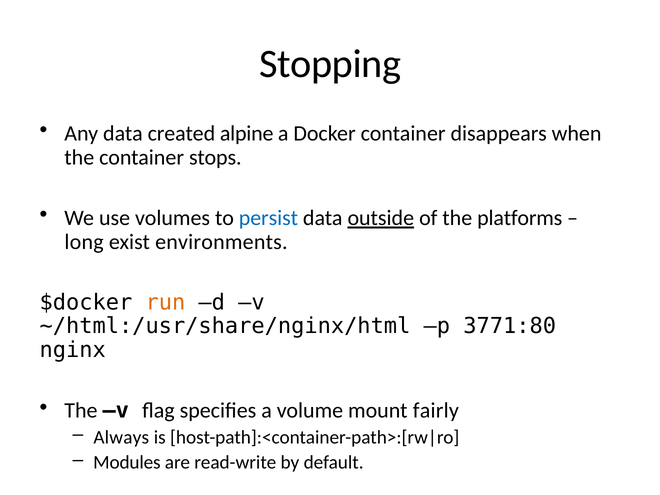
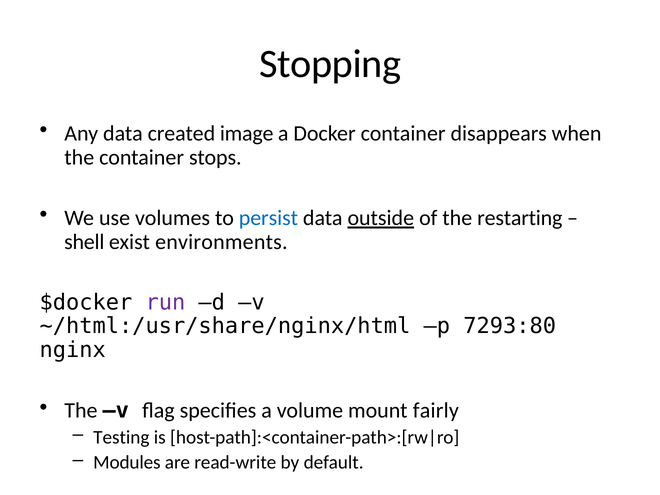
alpine: alpine -> image
platforms: platforms -> restarting
long: long -> shell
run colour: orange -> purple
3771:80: 3771:80 -> 7293:80
Always: Always -> Testing
